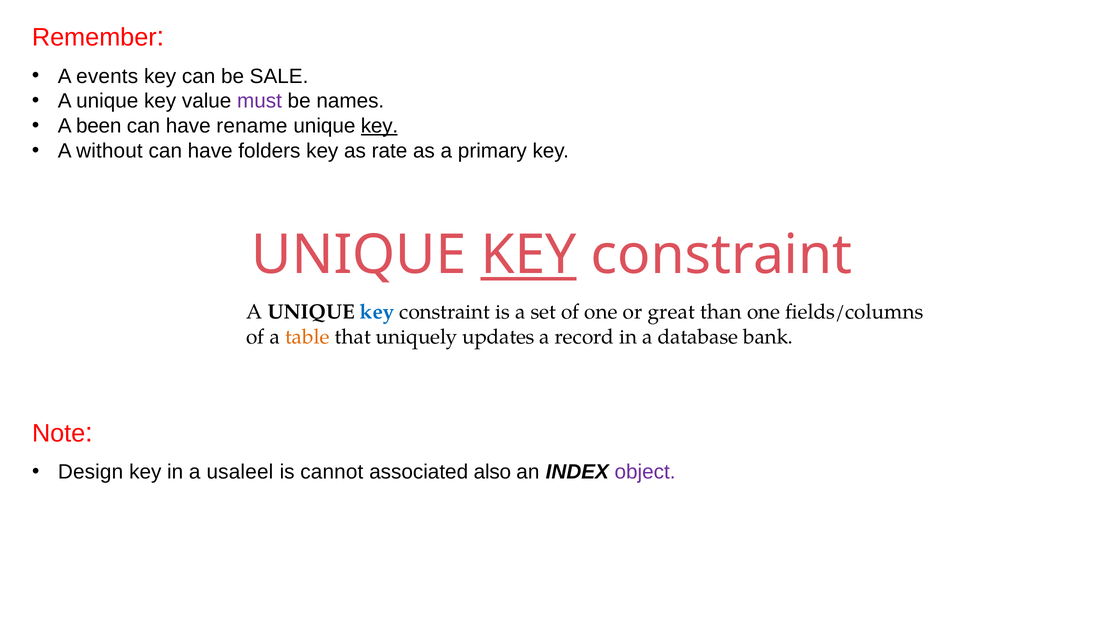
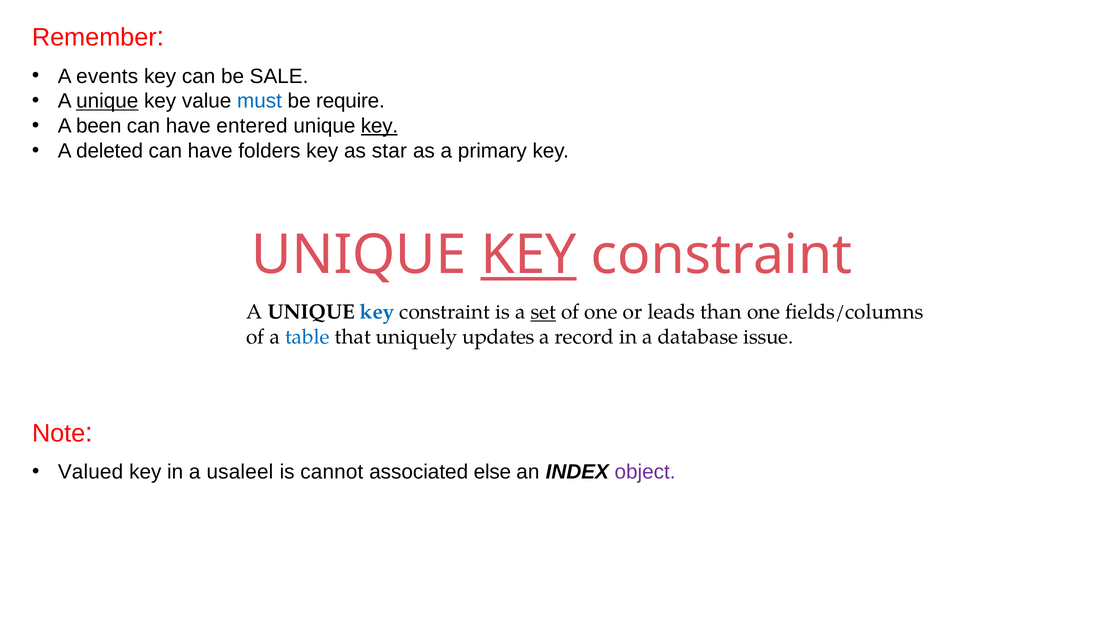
unique at (107, 101) underline: none -> present
must colour: purple -> blue
names: names -> require
rename: rename -> entered
without: without -> deleted
rate: rate -> star
set underline: none -> present
great: great -> leads
table colour: orange -> blue
bank: bank -> issue
Design: Design -> Valued
also: also -> else
